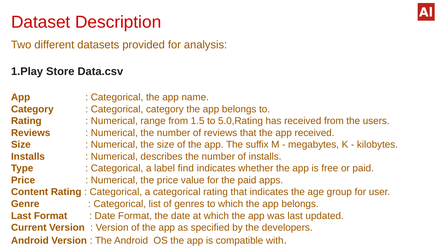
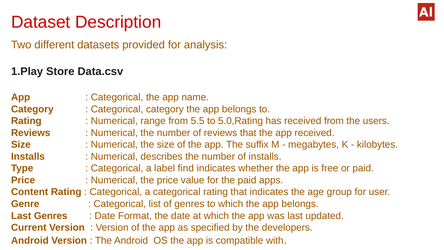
1.5: 1.5 -> 5.5
Last Format: Format -> Genres
